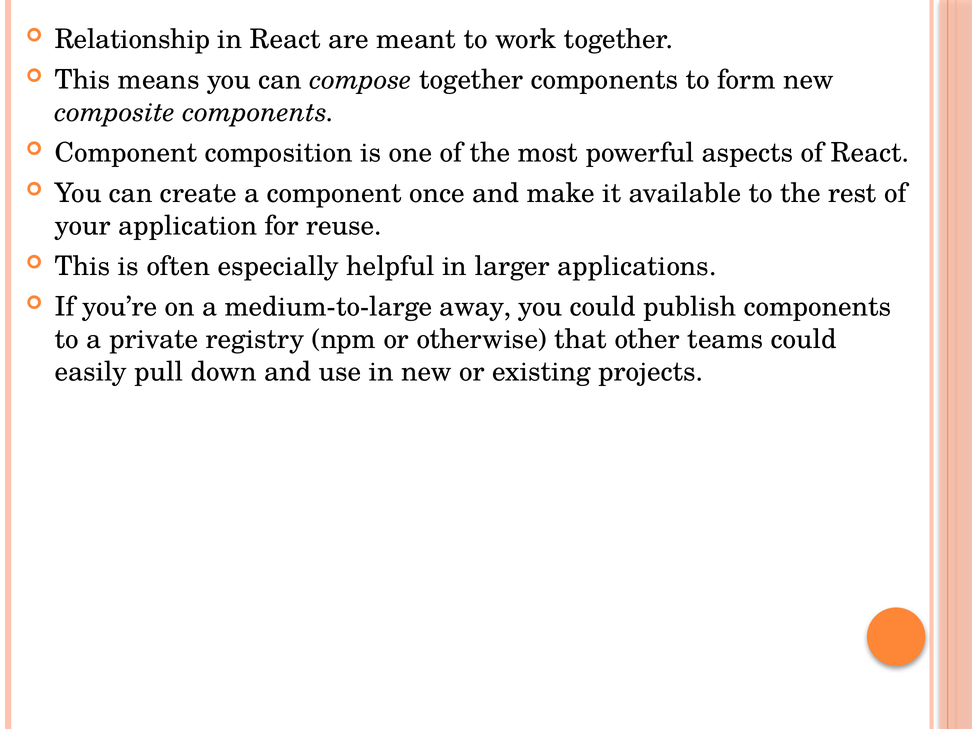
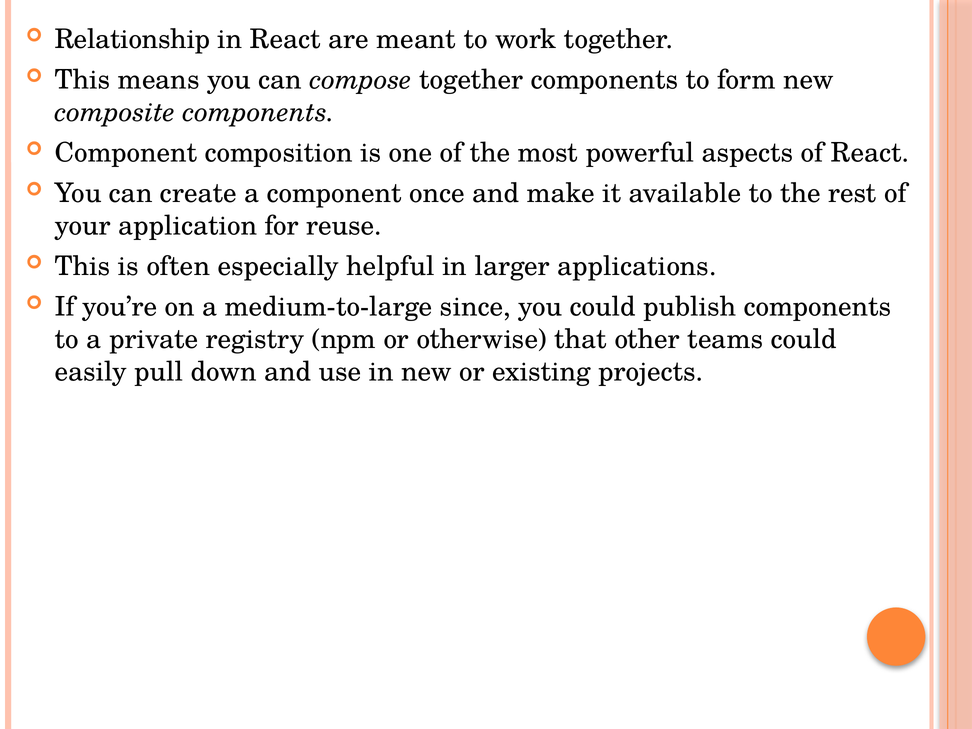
away: away -> since
